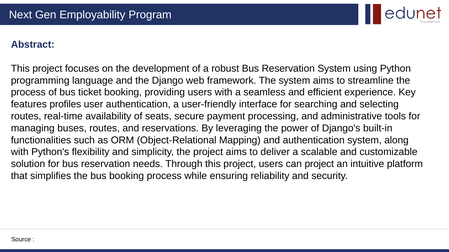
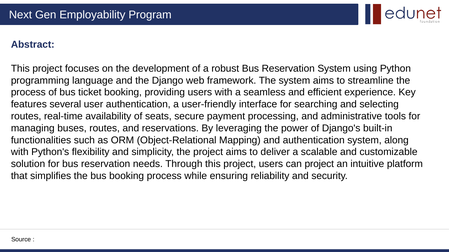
profiles: profiles -> several
